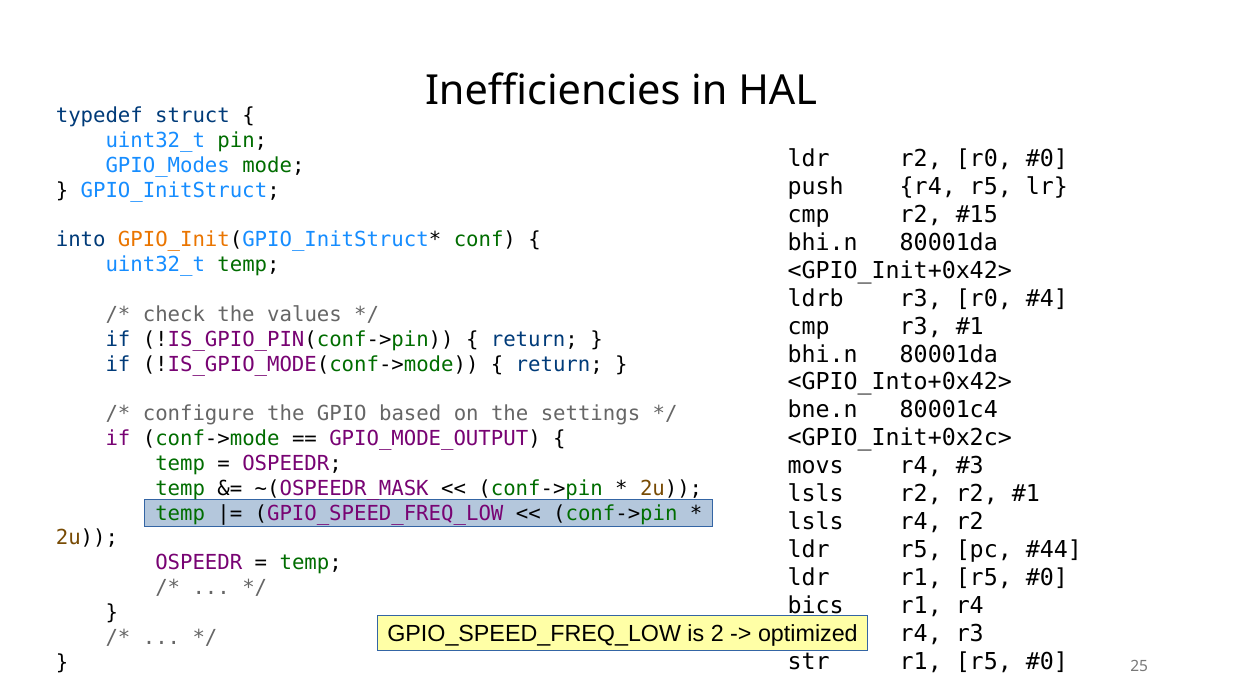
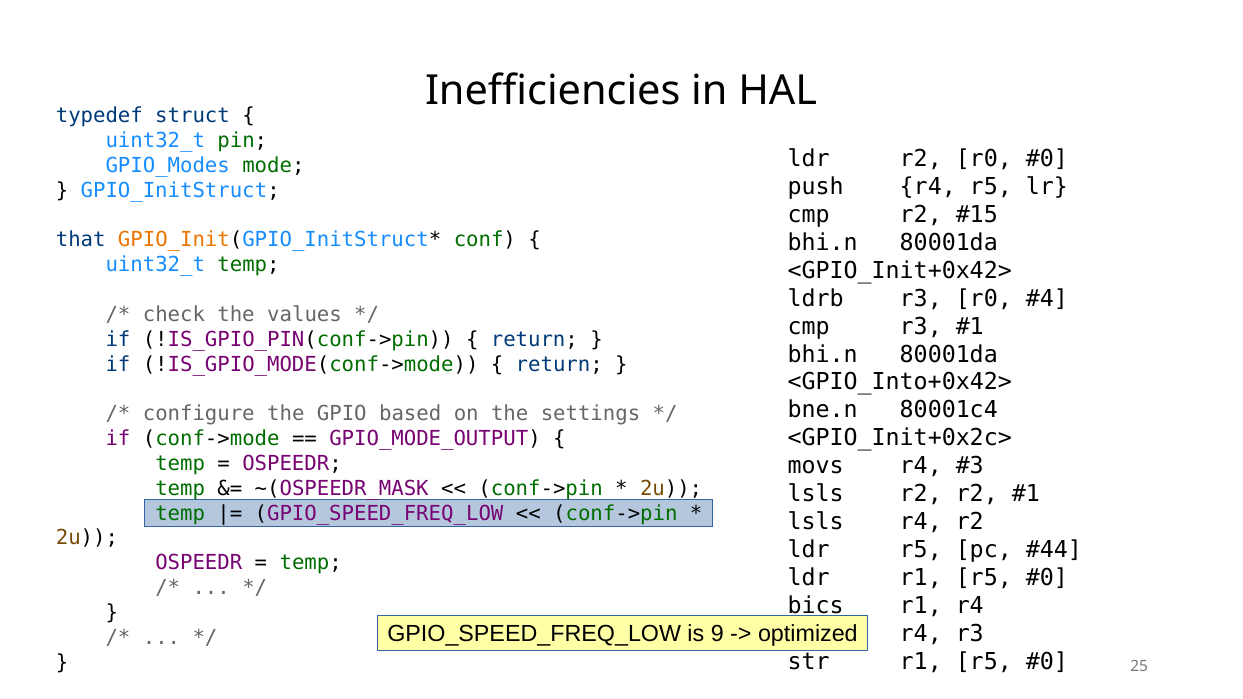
into: into -> that
2: 2 -> 9
